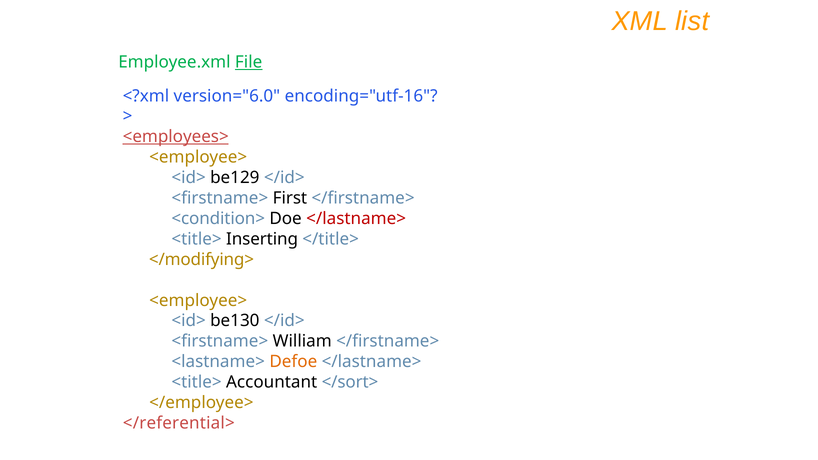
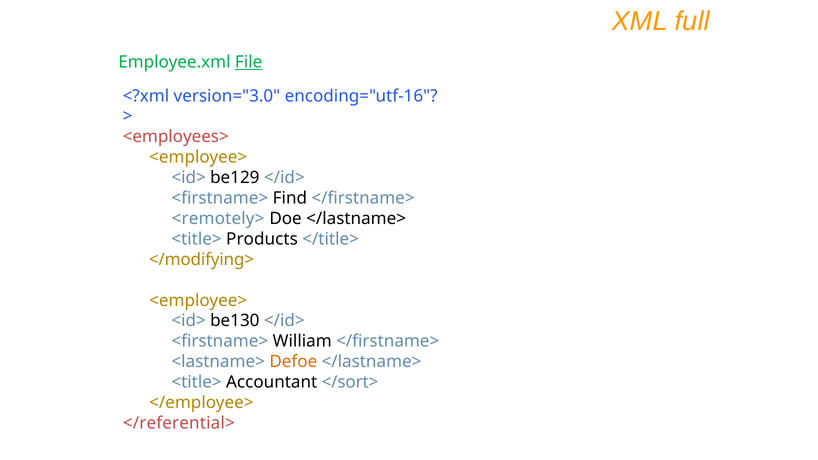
list: list -> full
version="6.0: version="6.0 -> version="3.0
<employees> underline: present -> none
First: First -> Find
<condition>: <condition> -> <remotely>
</lastname> at (356, 219) colour: red -> black
Inserting: Inserting -> Products
